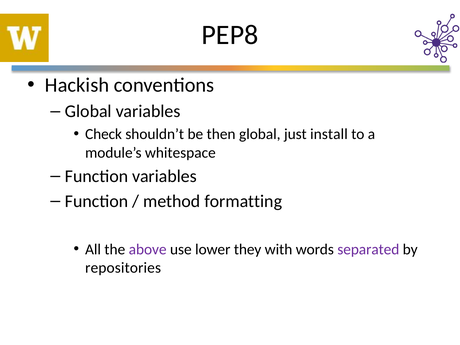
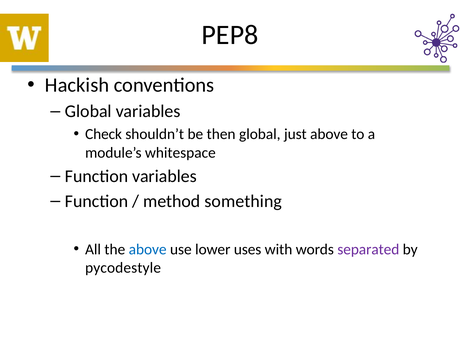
just install: install -> above
formatting: formatting -> something
above at (148, 249) colour: purple -> blue
they: they -> uses
repositories: repositories -> pycodestyle
